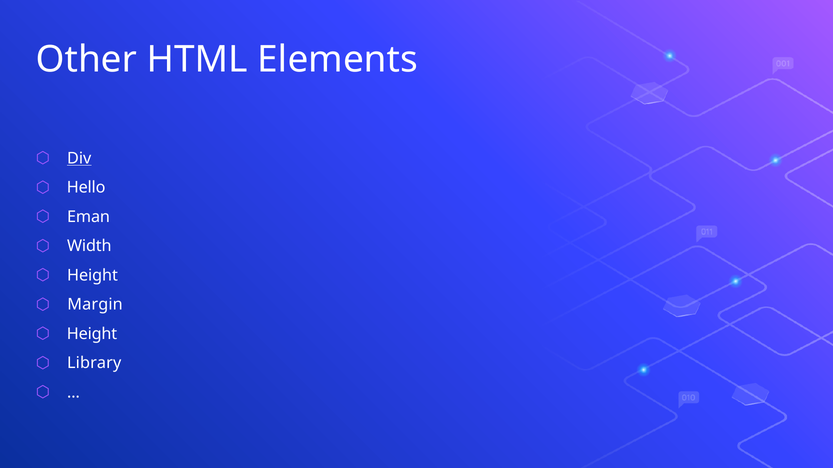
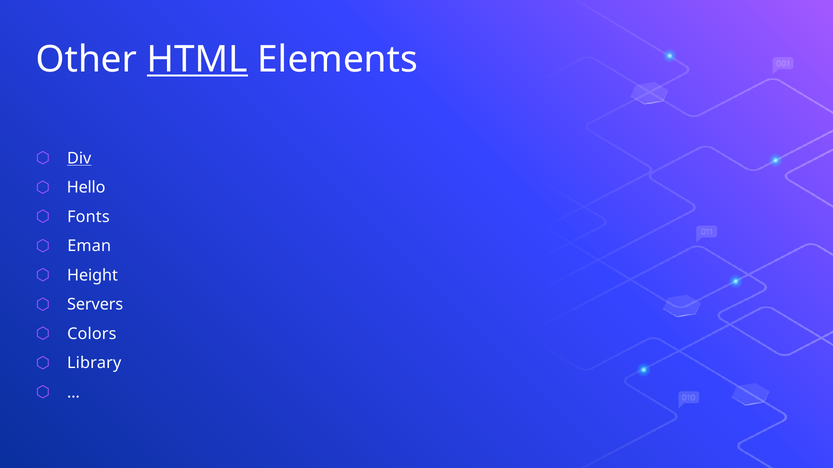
HTML underline: none -> present
Eman: Eman -> Fonts
Width: Width -> Eman
Margin: Margin -> Servers
Height at (92, 334): Height -> Colors
